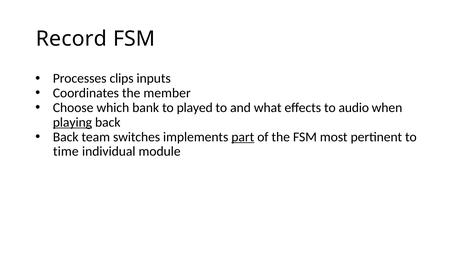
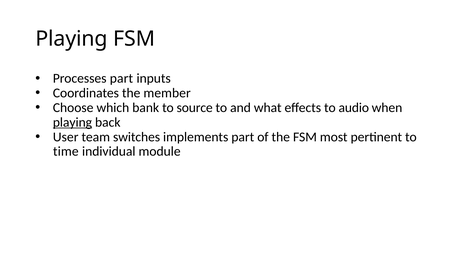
Record at (71, 39): Record -> Playing
Processes clips: clips -> part
played: played -> source
Back at (66, 137): Back -> User
part at (243, 137) underline: present -> none
